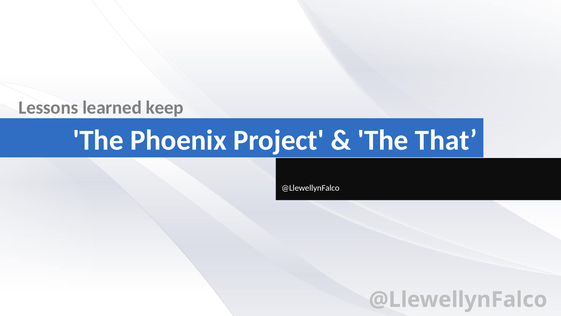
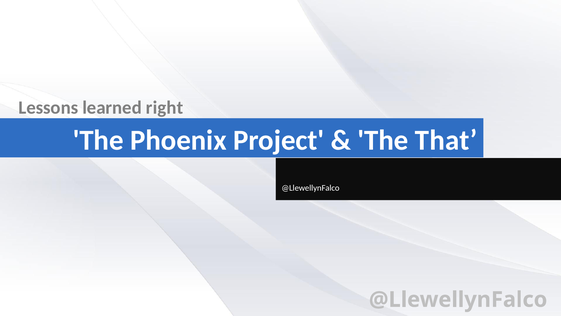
keep: keep -> right
